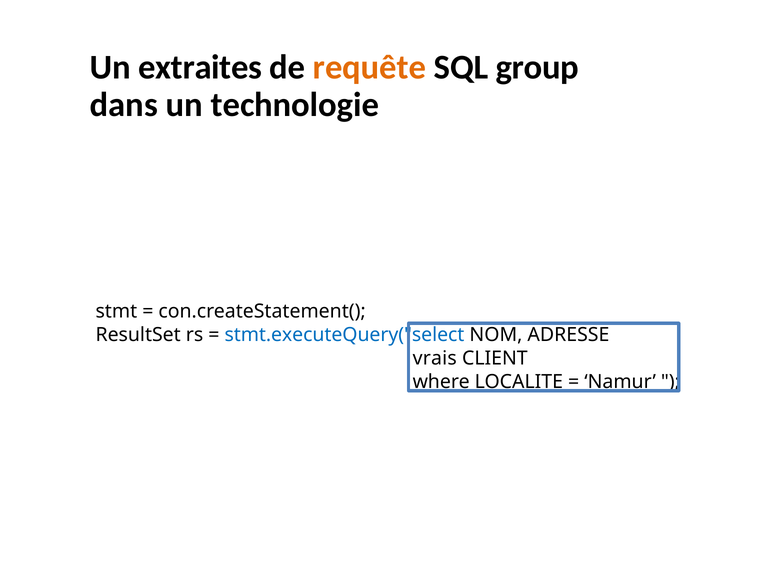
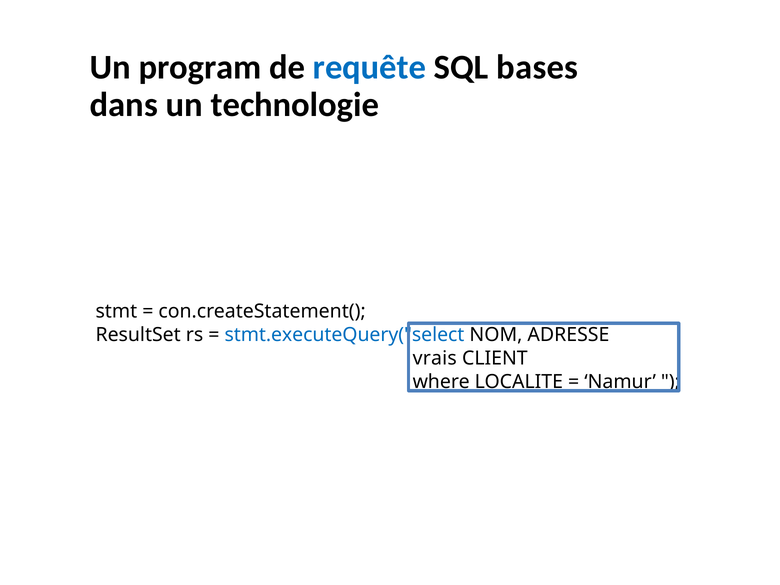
extraites: extraites -> program
requête colour: orange -> blue
group: group -> bases
